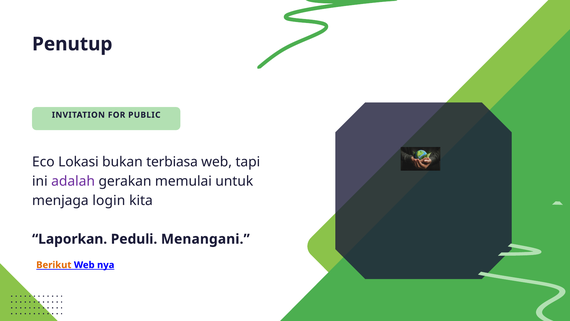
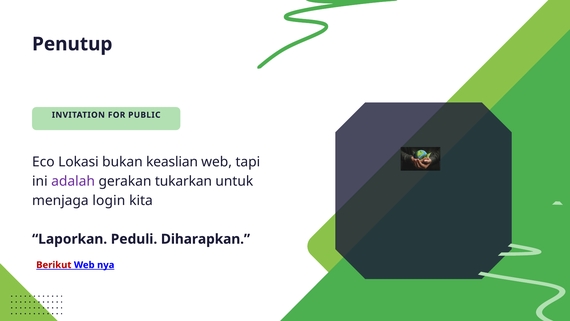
terbiasa: terbiasa -> keaslian
memulai: memulai -> tukarkan
Menangani: Menangani -> Diharapkan
Berikut colour: orange -> red
